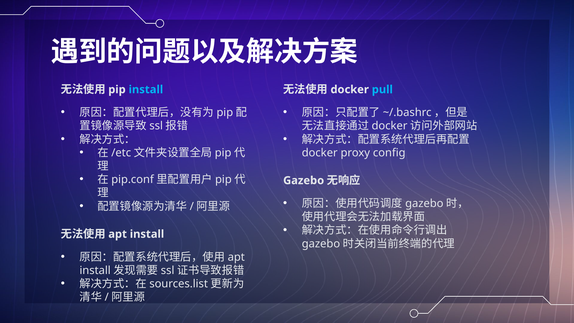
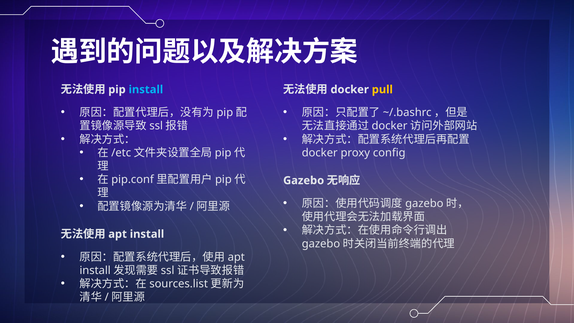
pull colour: light blue -> yellow
